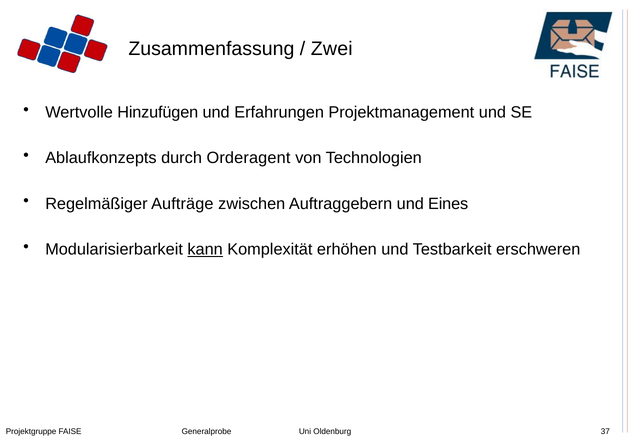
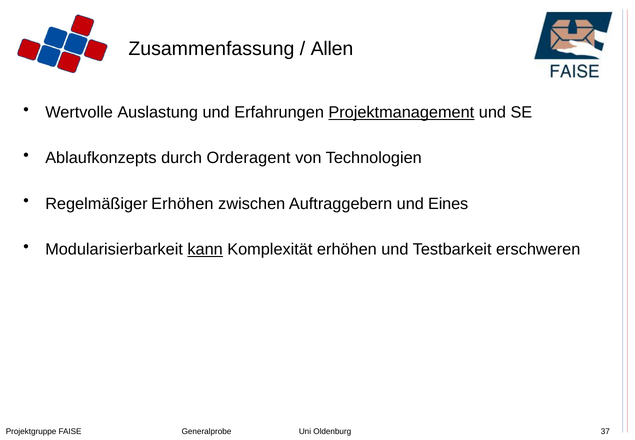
Zwei: Zwei -> Allen
Hinzufügen: Hinzufügen -> Auslastung
Projektmanagement underline: none -> present
Regelmäßiger Aufträge: Aufträge -> Erhöhen
